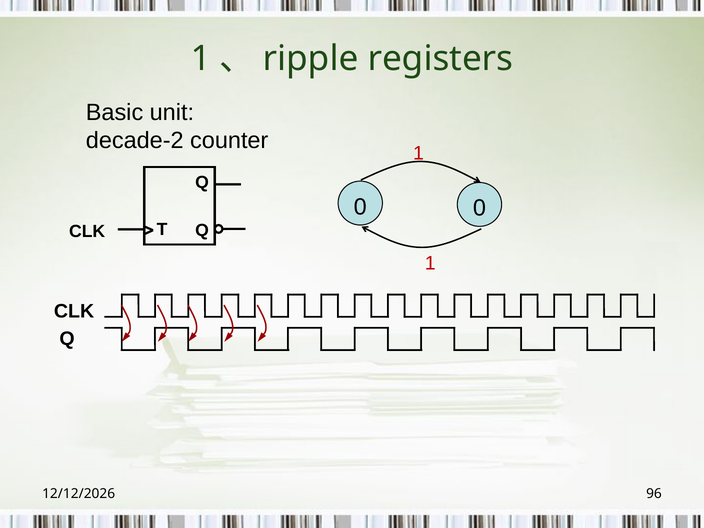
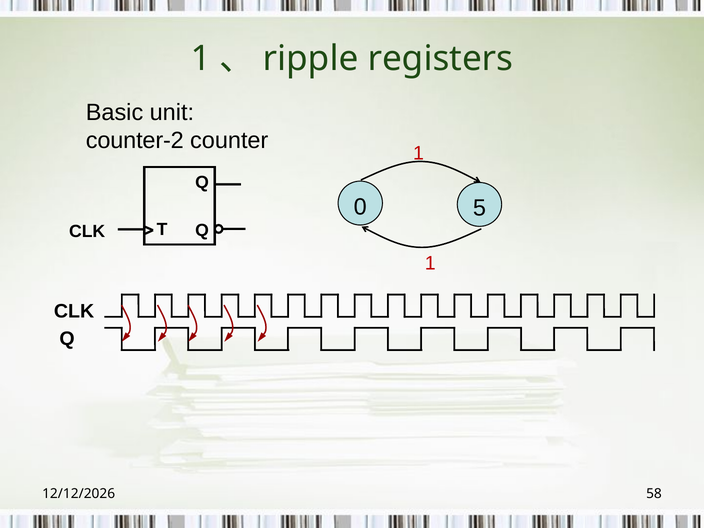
decade-2: decade-2 -> counter-2
0 0: 0 -> 5
96: 96 -> 58
